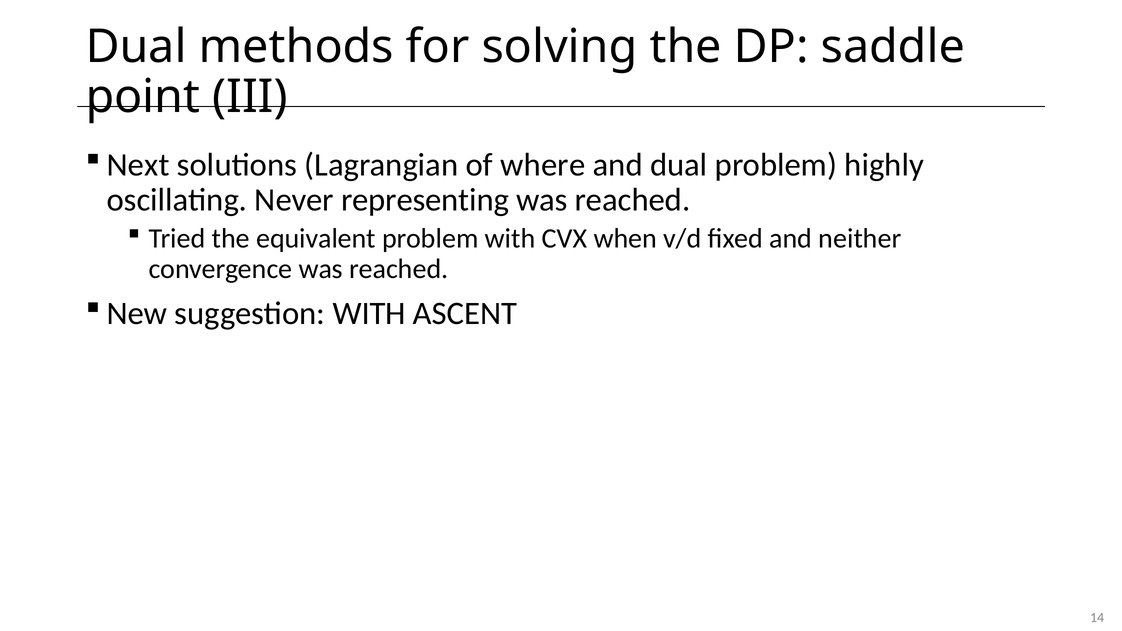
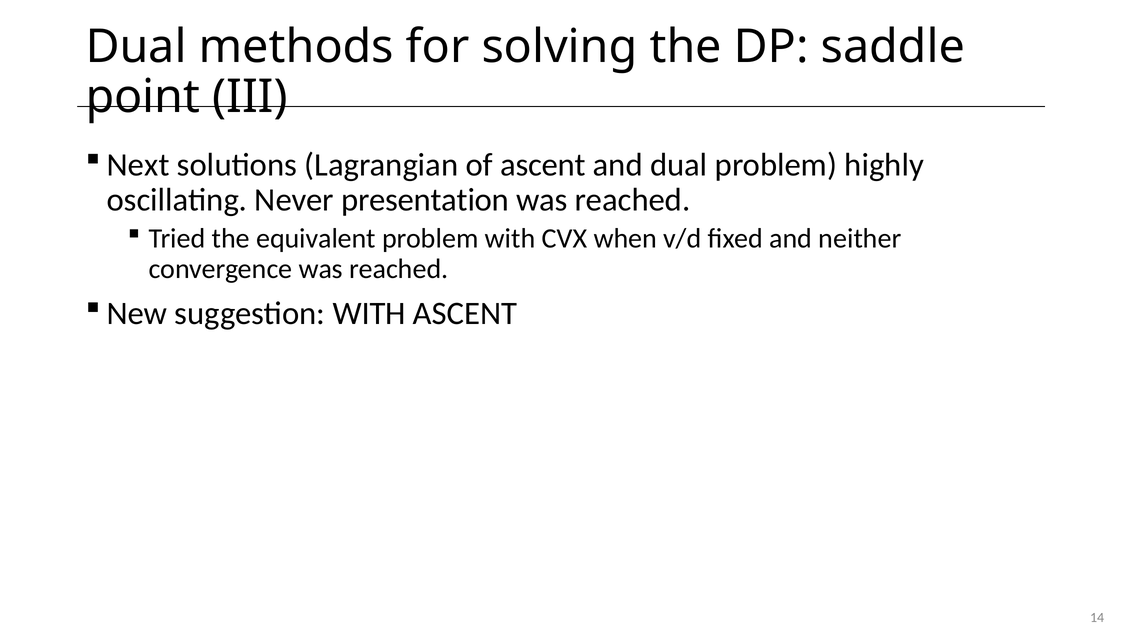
of where: where -> ascent
representing: representing -> presentation
